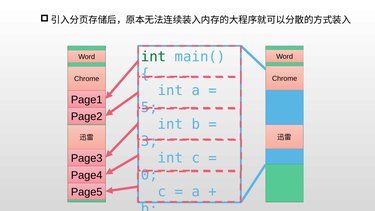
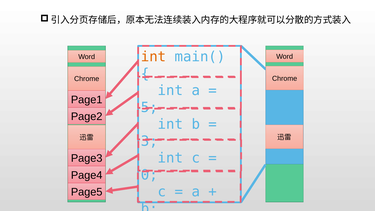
int at (154, 57) colour: green -> orange
